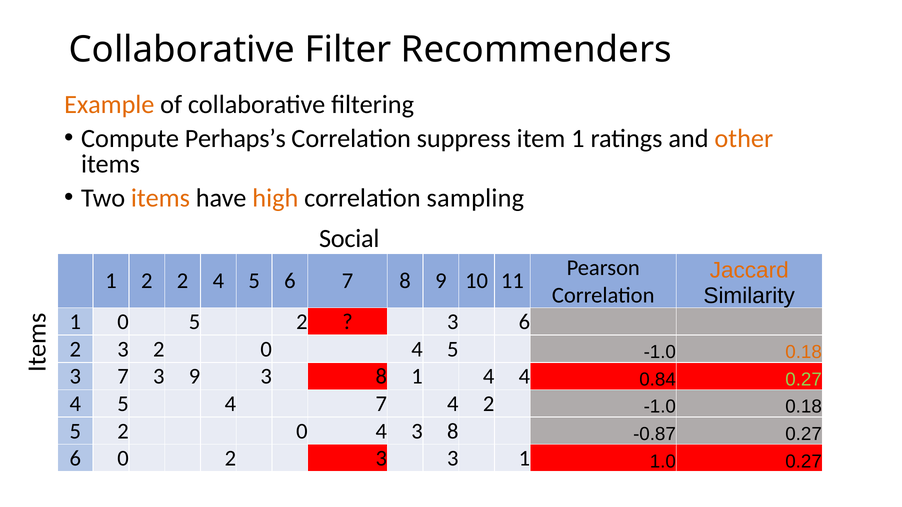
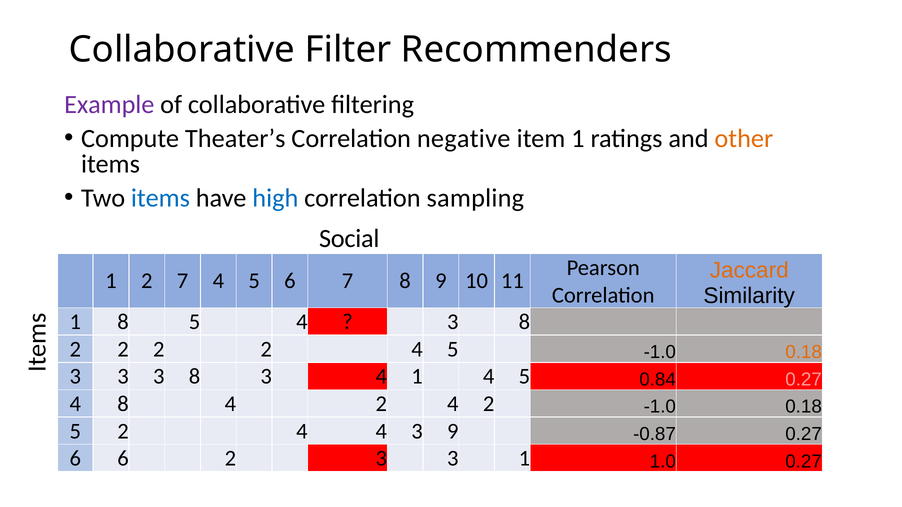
Example colour: orange -> purple
Perhaps’s: Perhaps’s -> Theater’s
suppress: suppress -> negative
items at (160, 198) colour: orange -> blue
high colour: orange -> blue
2 2: 2 -> 7
1 0: 0 -> 8
2 at (302, 322): 2 -> 4
6 at (524, 322): 6 -> 8
3 at (123, 349): 3 -> 2
0 at (266, 349): 0 -> 2
7 at (123, 377): 7 -> 3
9 at (195, 377): 9 -> 8
8 at (381, 377): 8 -> 4
1 4 4: 4 -> 5
0.27 at (804, 380) colour: light green -> pink
5 at (123, 404): 5 -> 8
7 at (381, 404): 7 -> 2
5 2 0: 0 -> 4
4 3 8: 8 -> 9
6 0: 0 -> 6
